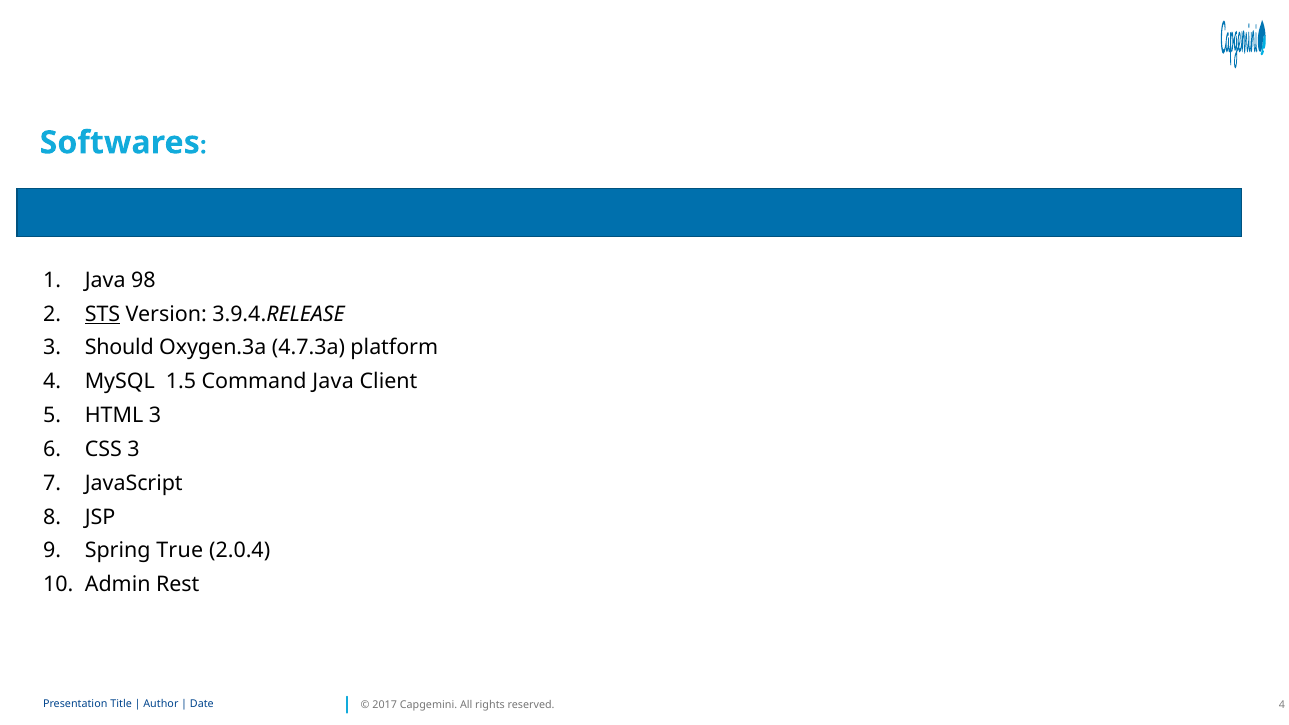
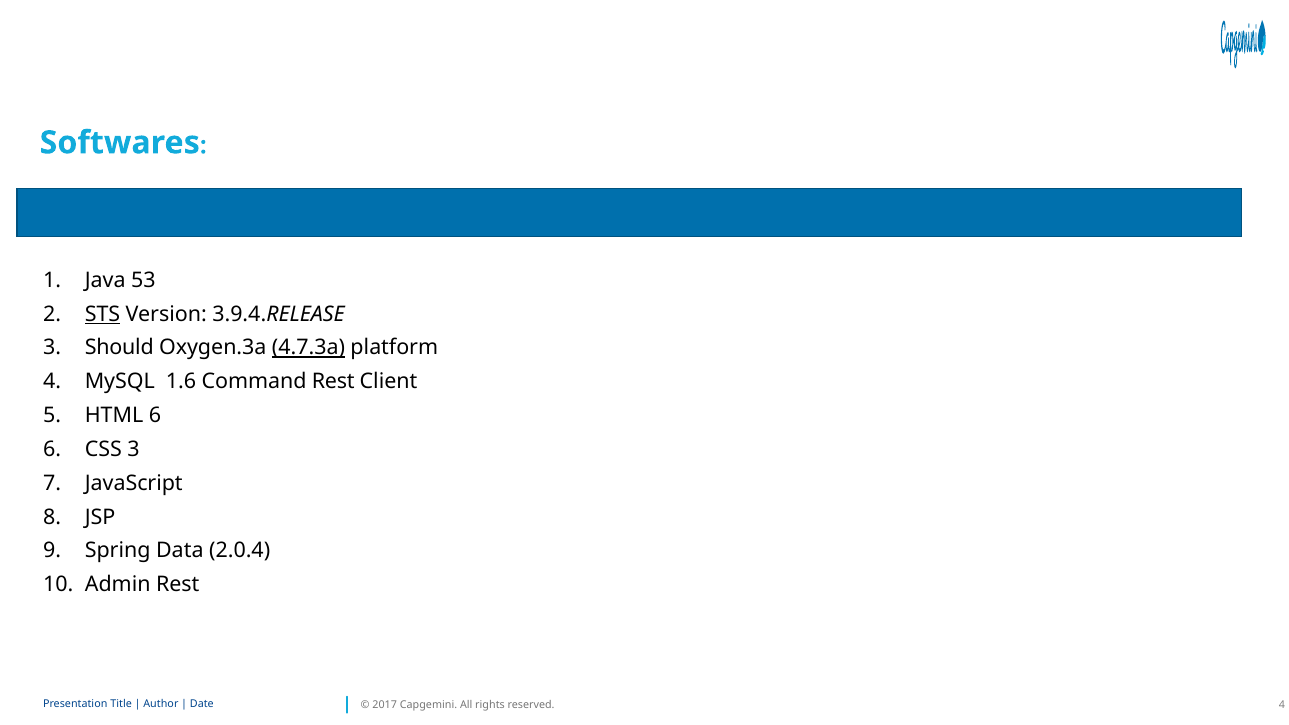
98: 98 -> 53
4.7.3a underline: none -> present
1.5: 1.5 -> 1.6
Command Java: Java -> Rest
HTML 3: 3 -> 6
True: True -> Data
